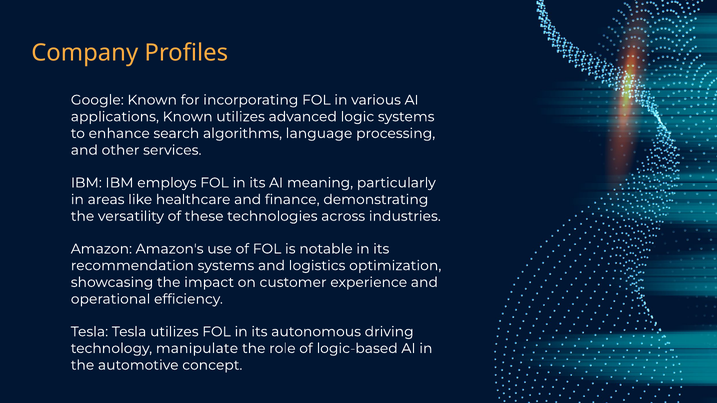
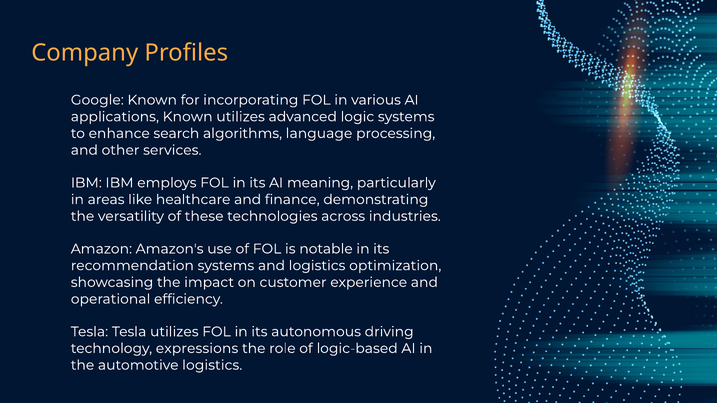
manipulate: manipulate -> expressions
automotive concept: concept -> logistics
